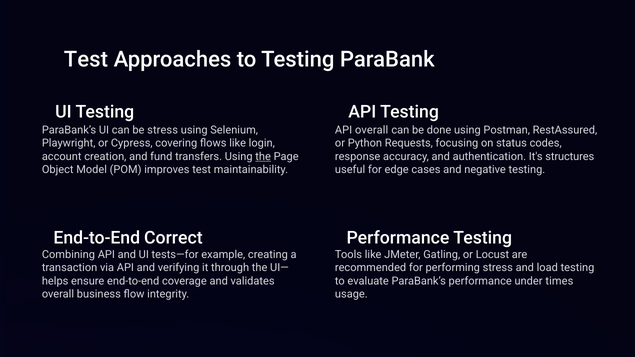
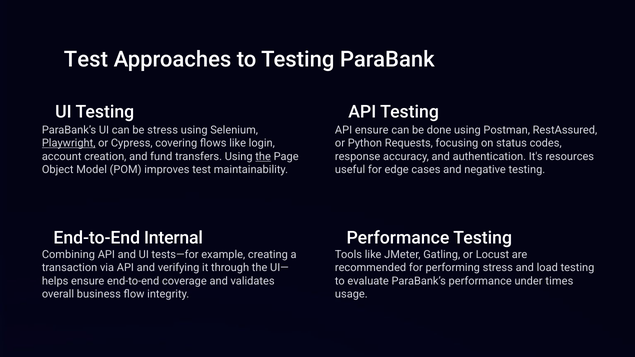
API overall: overall -> ensure
Playwright underline: none -> present
structures: structures -> resources
Correct: Correct -> Internal
